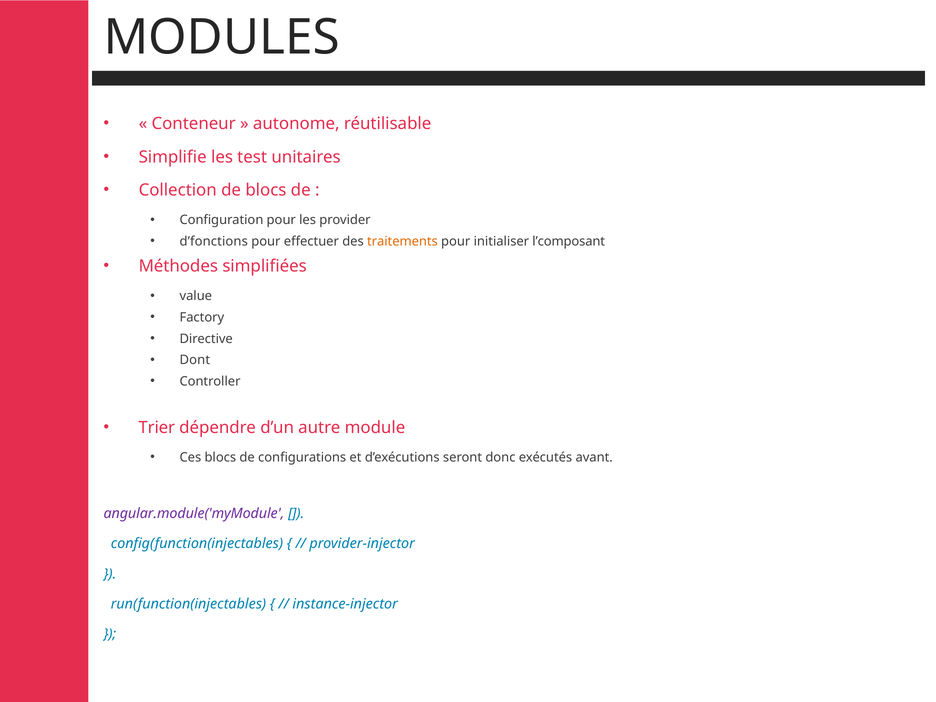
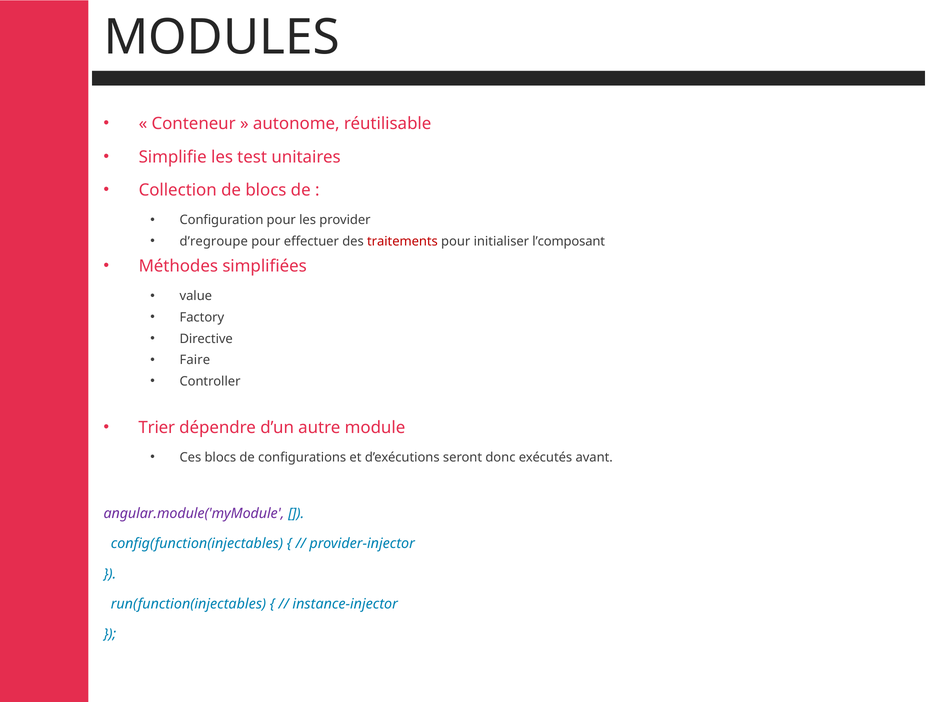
d’fonctions: d’fonctions -> d’regroupe
traitements colour: orange -> red
Dont: Dont -> Faire
